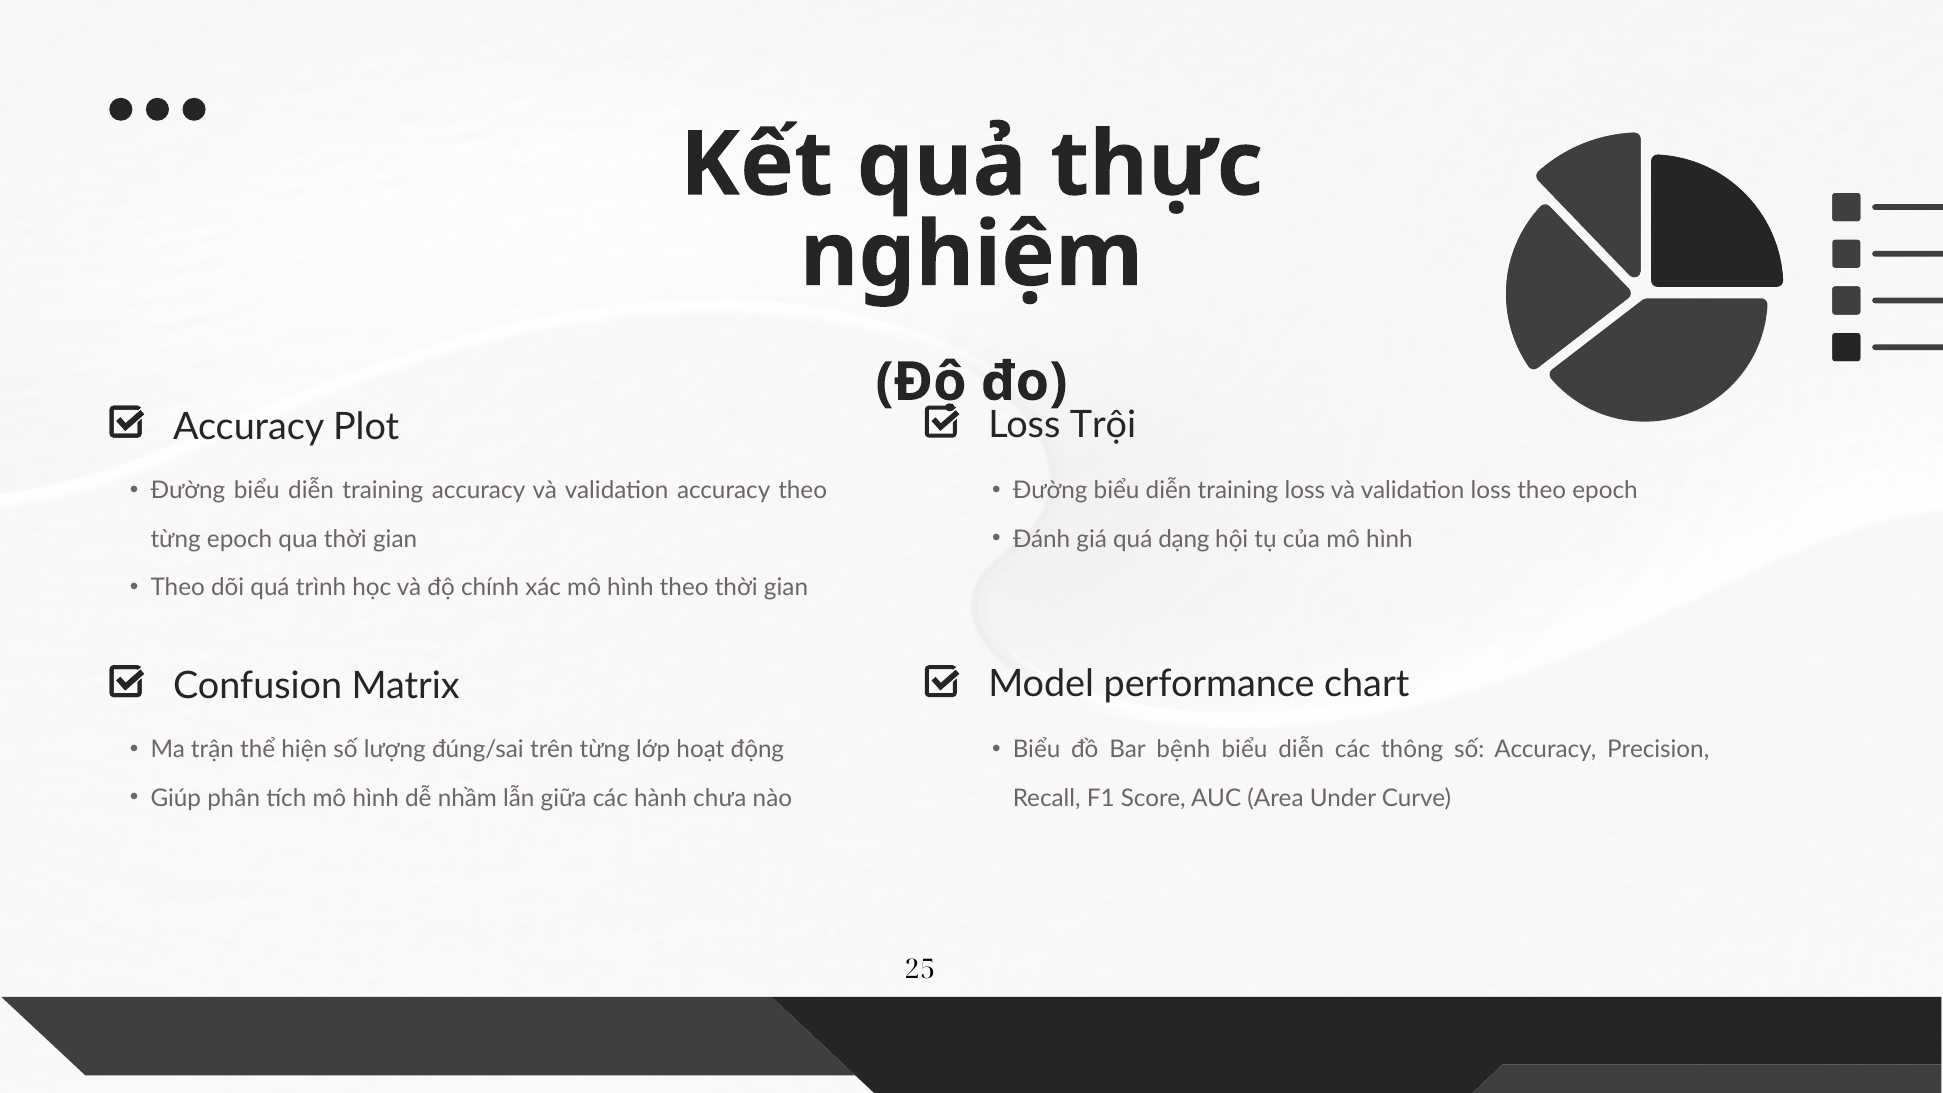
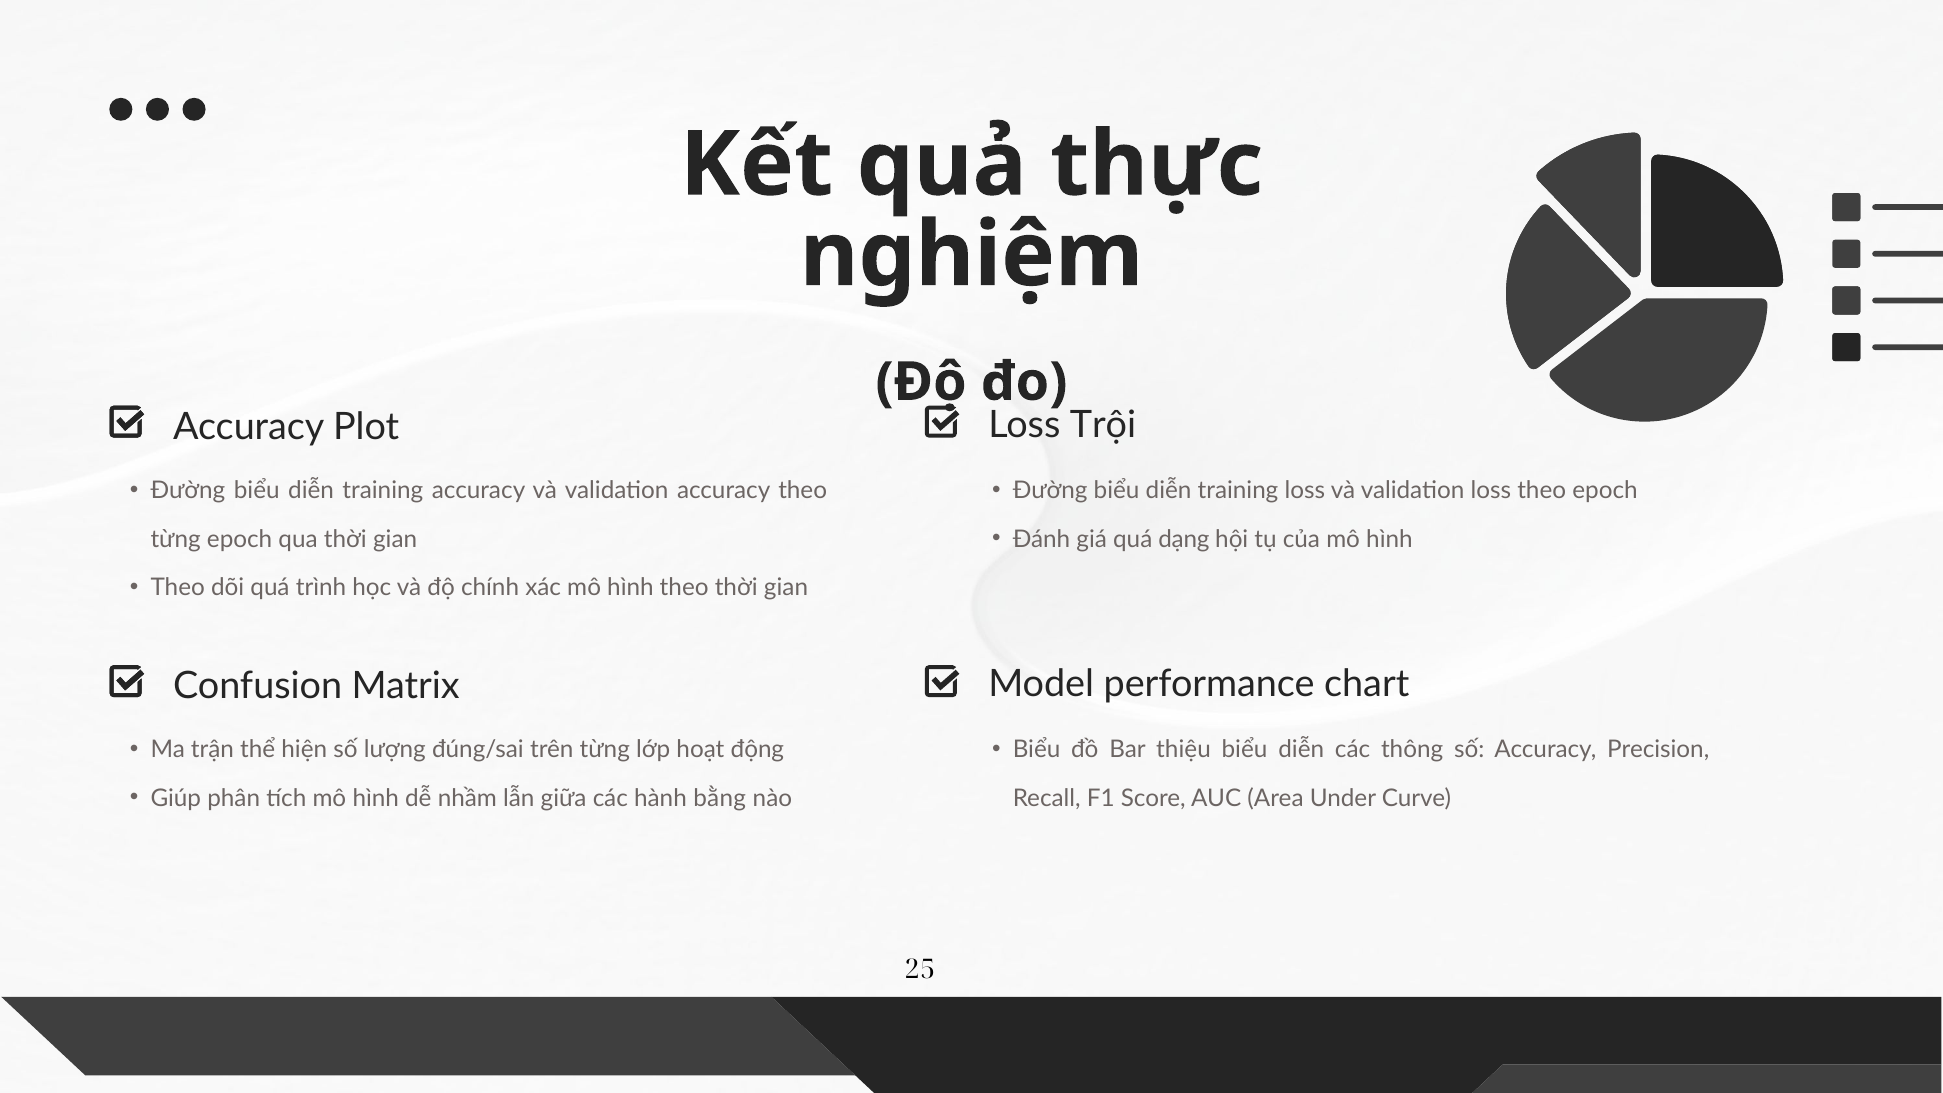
bệnh: bệnh -> thiệu
chưa: chưa -> bằng
